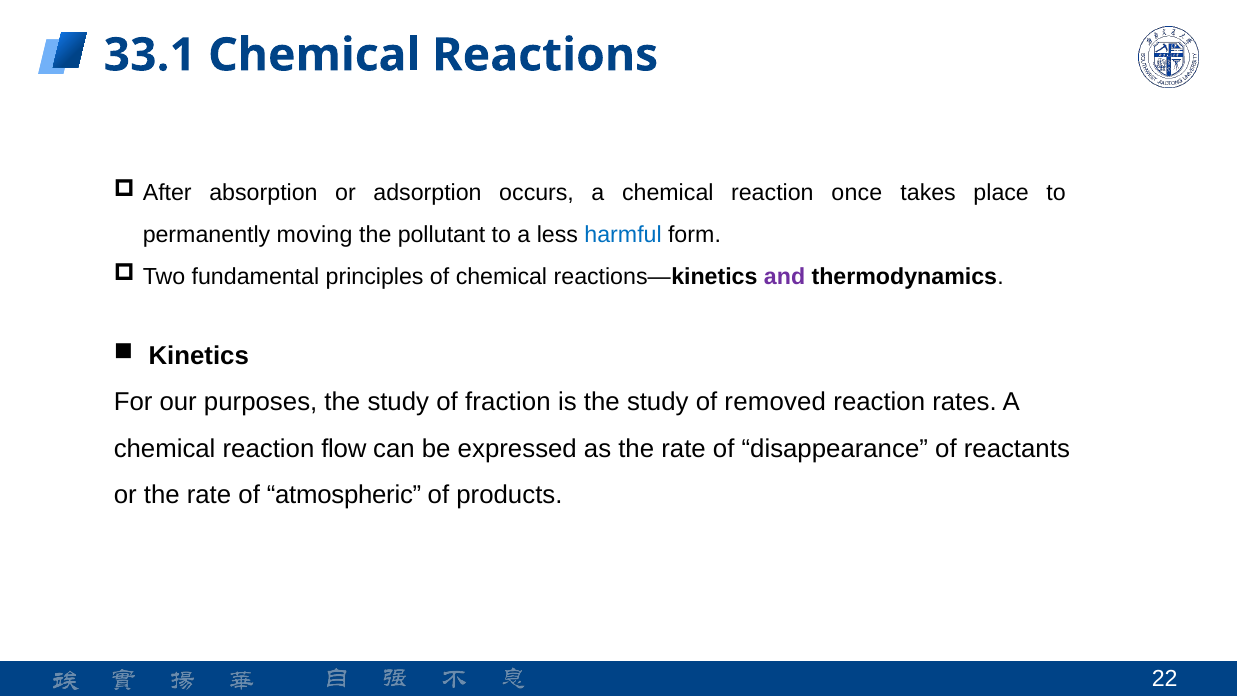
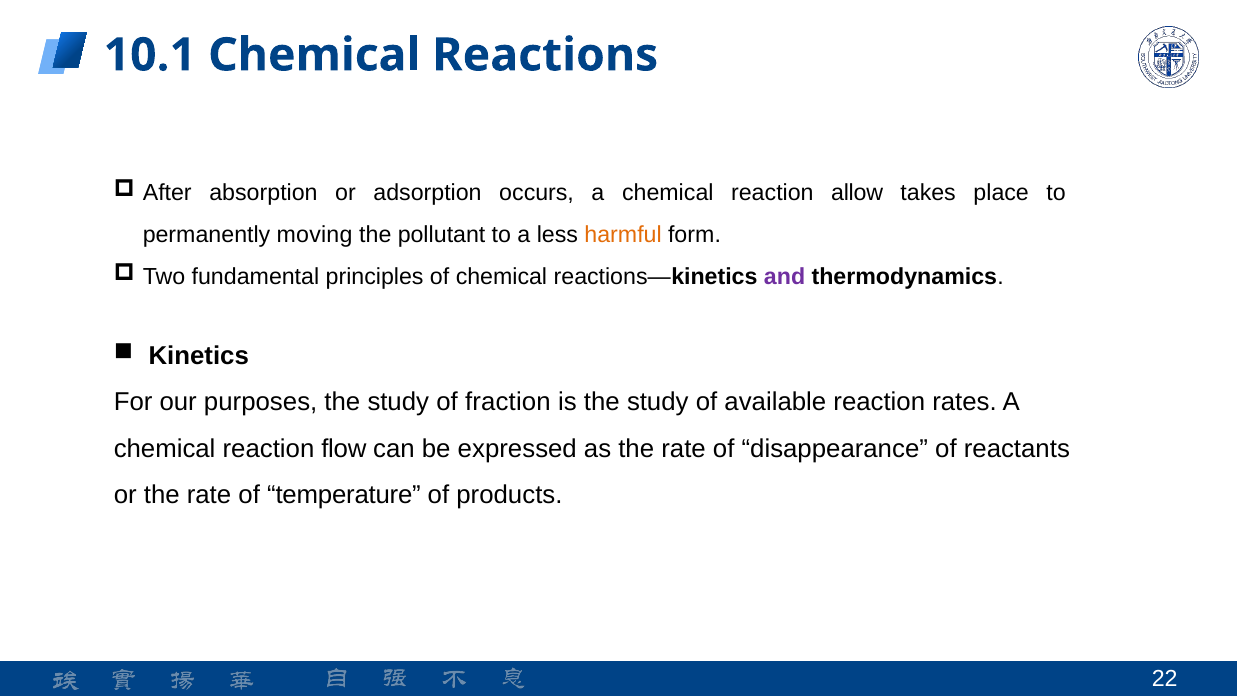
33.1: 33.1 -> 10.1
once: once -> allow
harmful colour: blue -> orange
removed: removed -> available
atmospheric: atmospheric -> temperature
